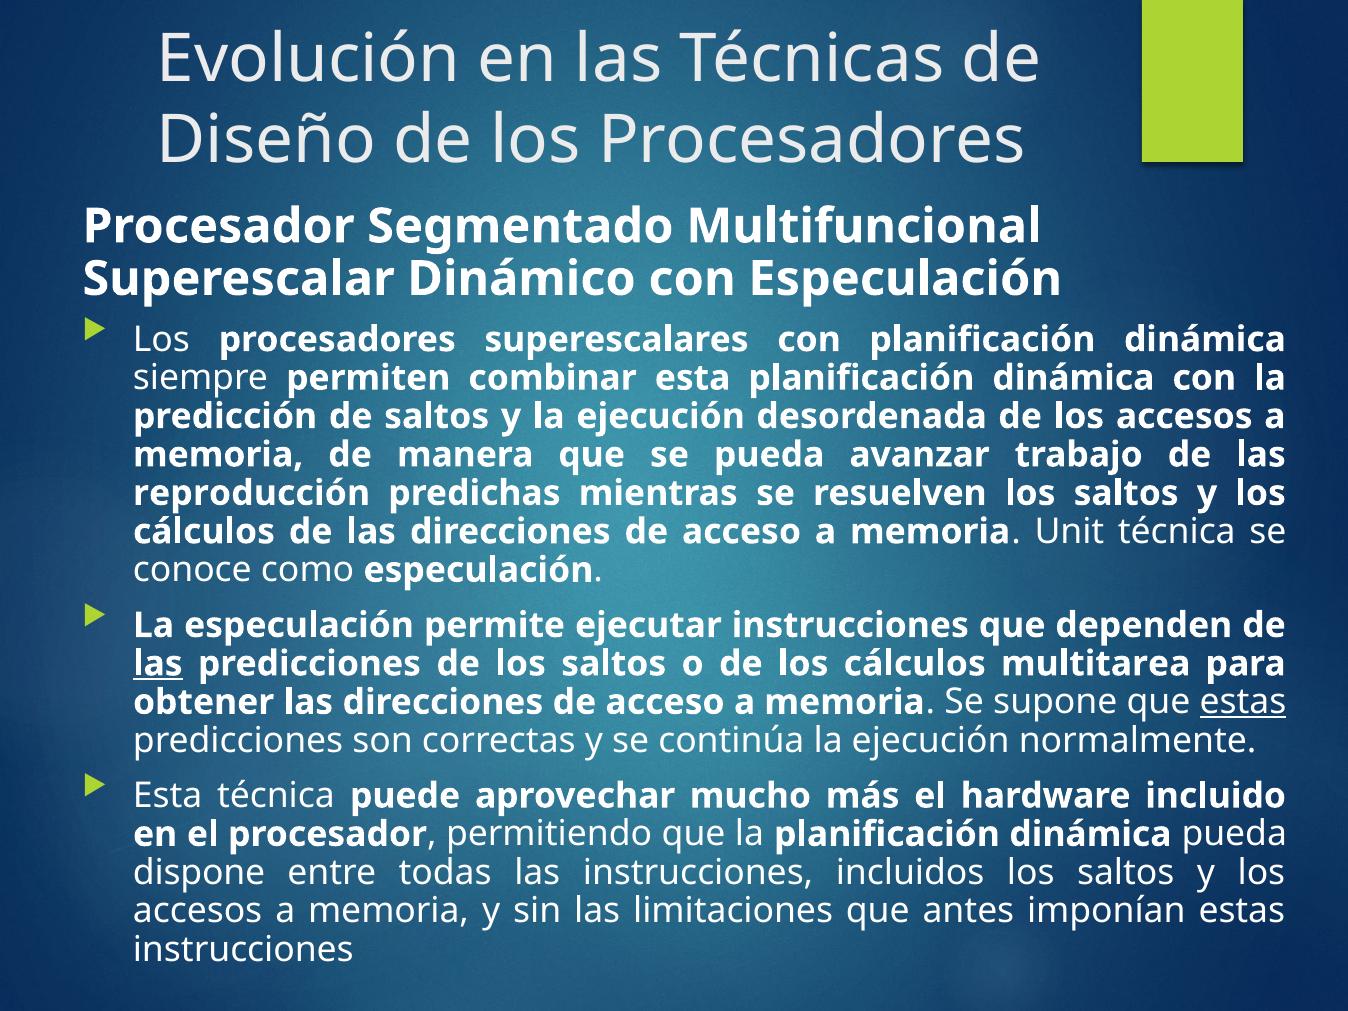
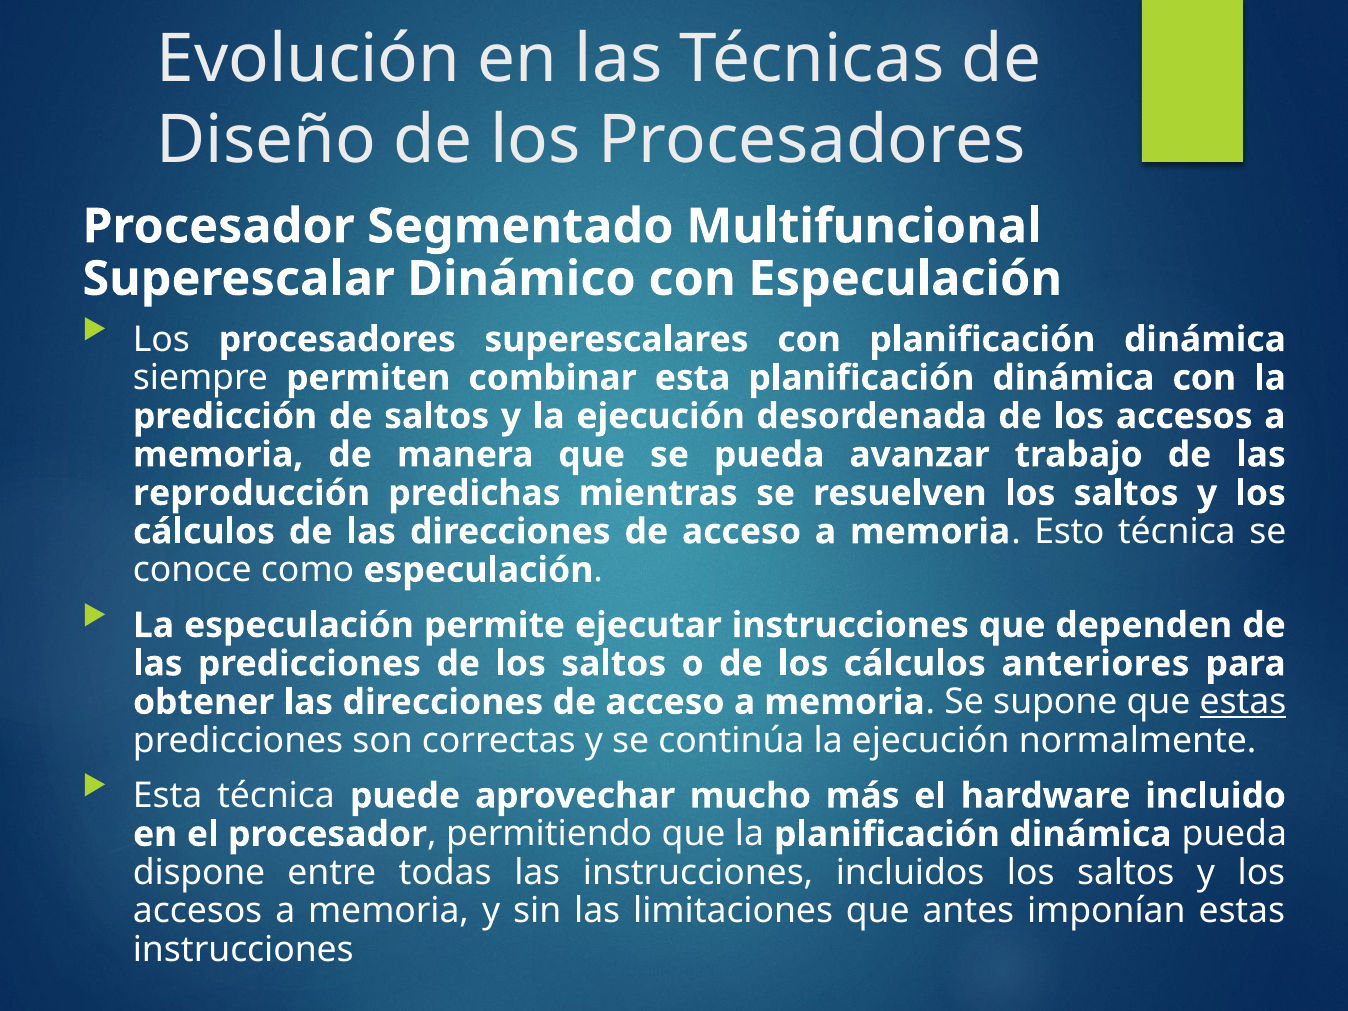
Unit: Unit -> Esto
las at (158, 664) underline: present -> none
multitarea: multitarea -> anteriores
